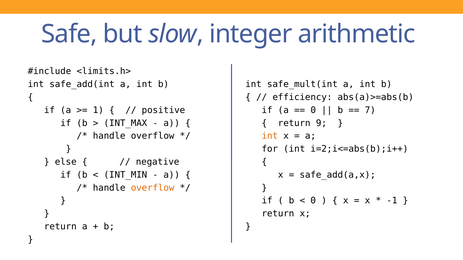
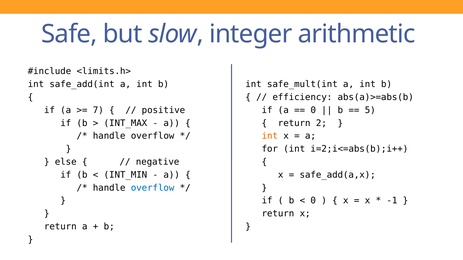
1: 1 -> 7
7: 7 -> 5
9: 9 -> 2
overflow at (153, 188) colour: orange -> blue
